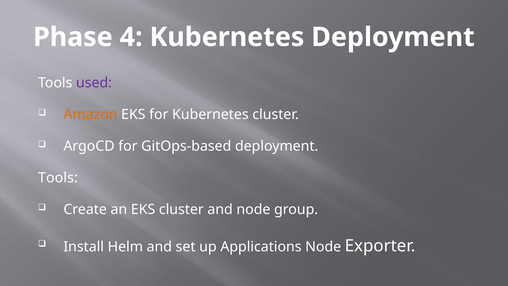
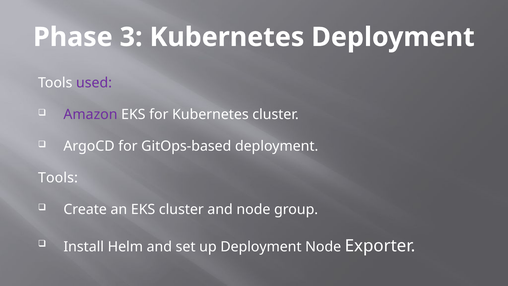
4: 4 -> 3
Amazon colour: orange -> purple
up Applications: Applications -> Deployment
